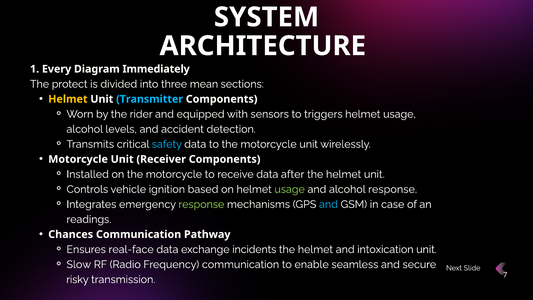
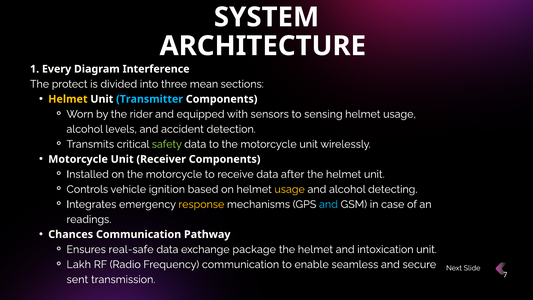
Immediately: Immediately -> Interference
triggers: triggers -> sensing
safety colour: light blue -> light green
usage at (290, 189) colour: light green -> yellow
alcohol response: response -> detecting
response at (201, 204) colour: light green -> yellow
real-face: real-face -> real-safe
incidents: incidents -> package
Slow: Slow -> Lakh
risky: risky -> sent
